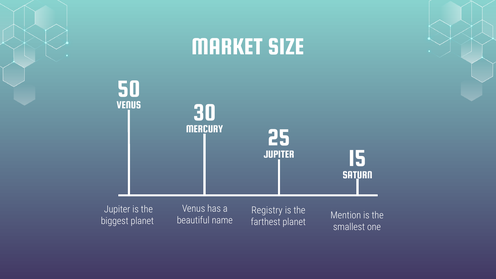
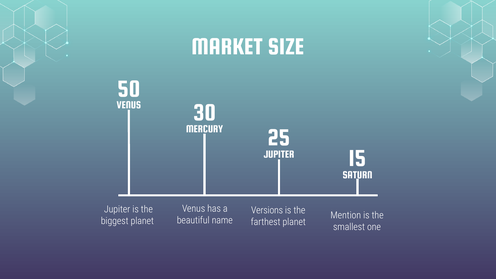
Registry: Registry -> Versions
